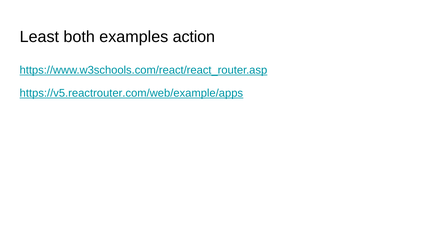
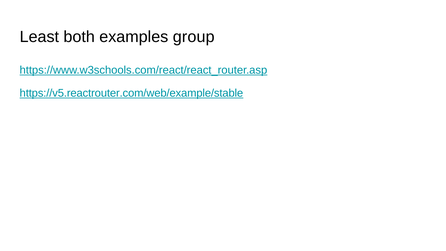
action: action -> group
https://v5.reactrouter.com/web/example/apps: https://v5.reactrouter.com/web/example/apps -> https://v5.reactrouter.com/web/example/stable
